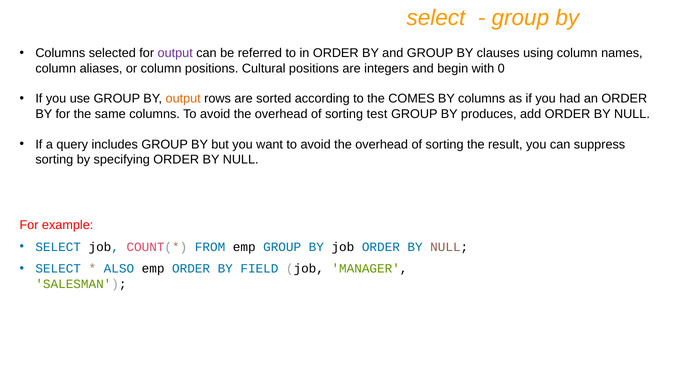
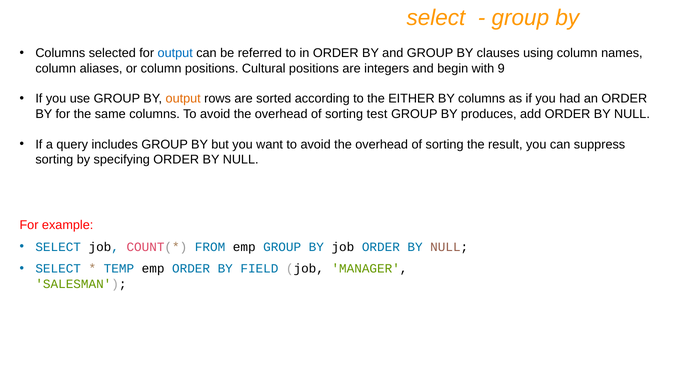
output at (175, 53) colour: purple -> blue
0: 0 -> 9
COMES: COMES -> EITHER
ALSO: ALSO -> TEMP
